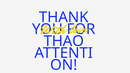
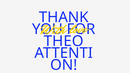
THAO: THAO -> THEO
